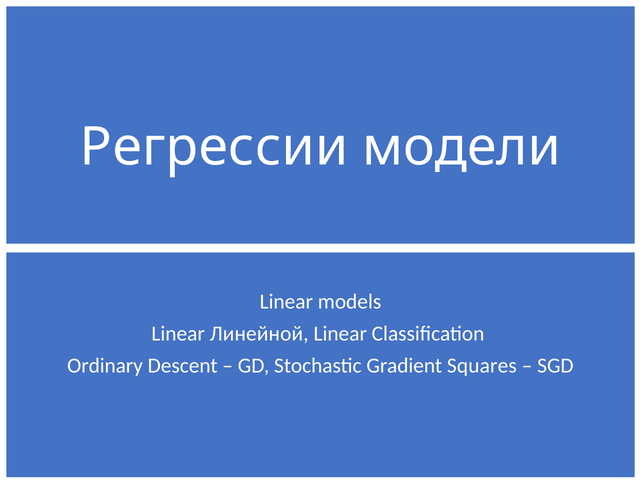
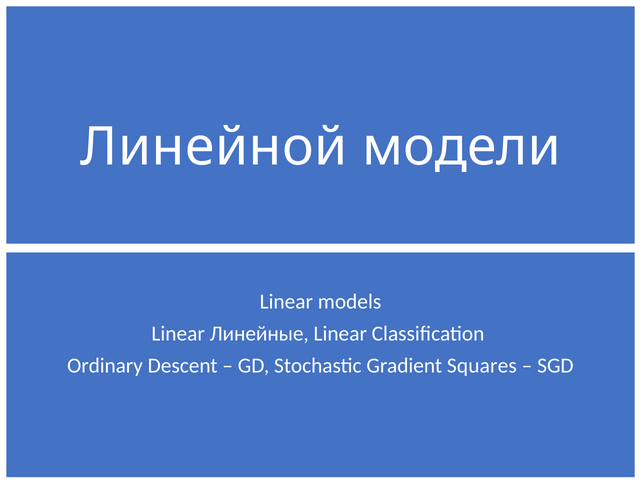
Регрессии: Регрессии -> Линейной
Линейной: Линейной -> Линейные
